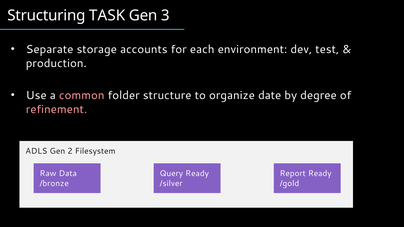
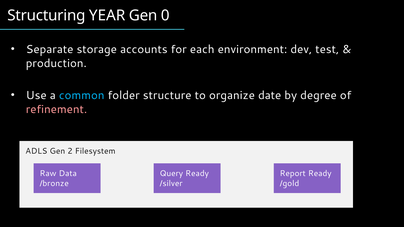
TASK: TASK -> YEAR
3: 3 -> 0
common colour: pink -> light blue
